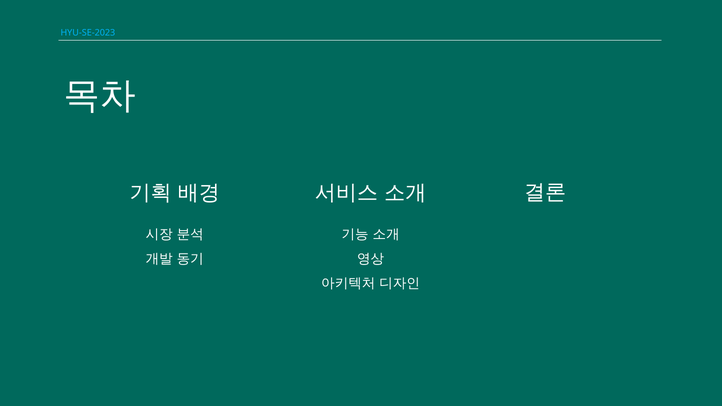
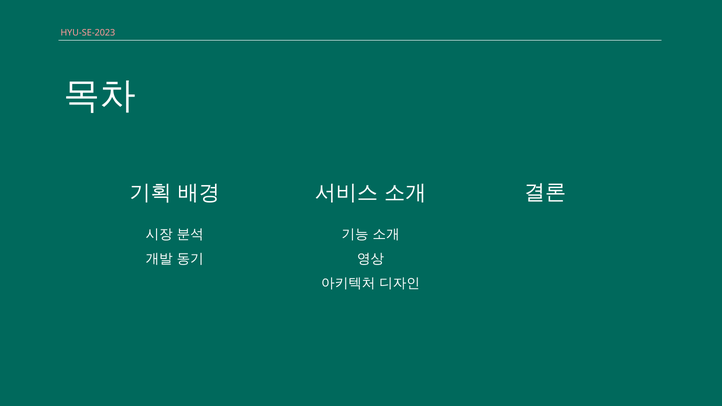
HYU-SE-2023 colour: light blue -> pink
